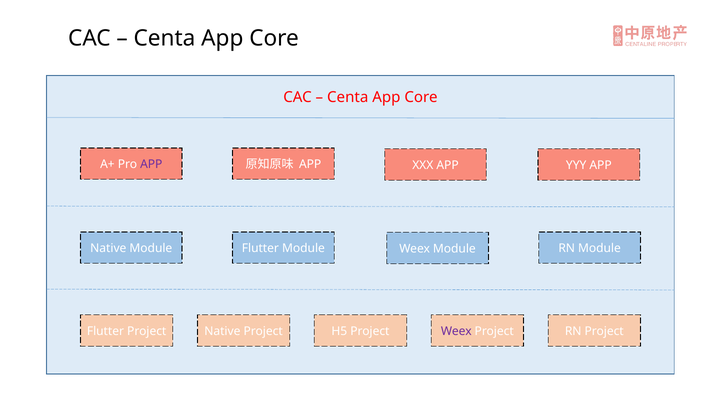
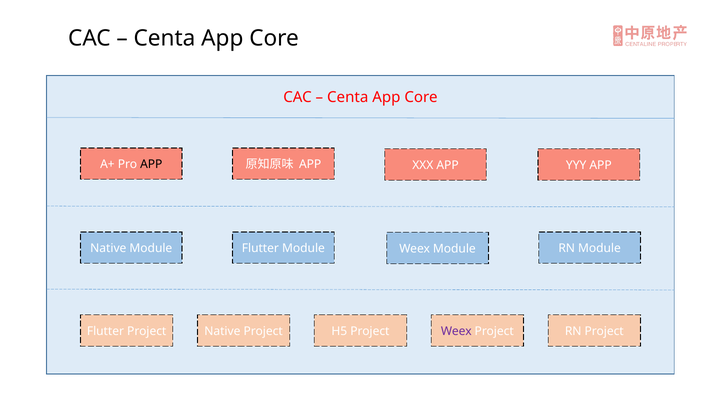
APP at (151, 164) colour: purple -> black
